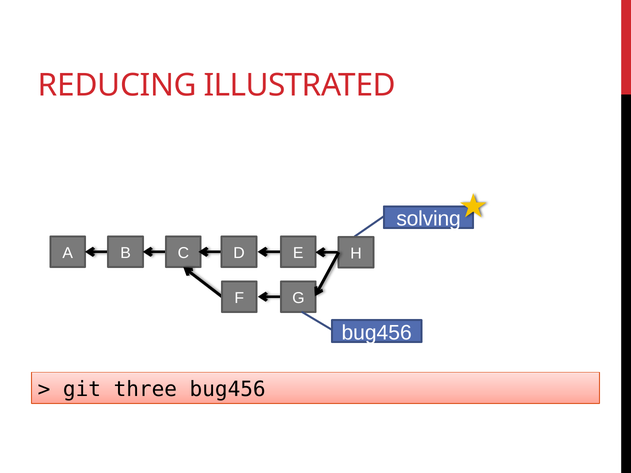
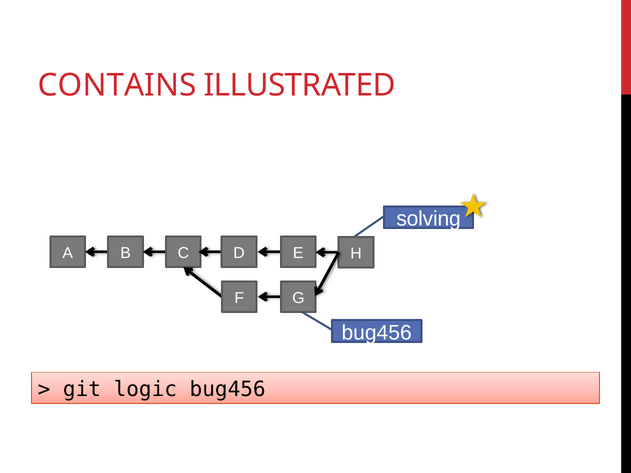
REDUCING: REDUCING -> CONTAINS
three: three -> logic
